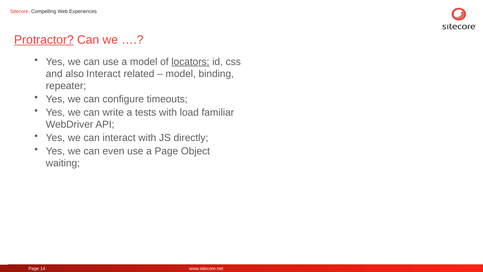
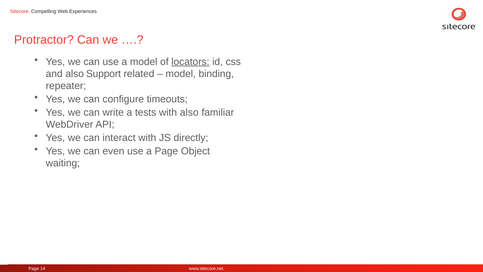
Protractor underline: present -> none
also Interact: Interact -> Support
with load: load -> also
